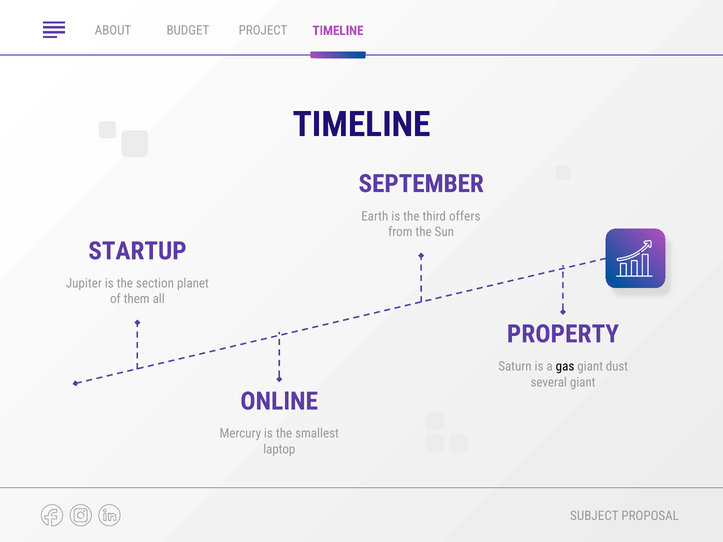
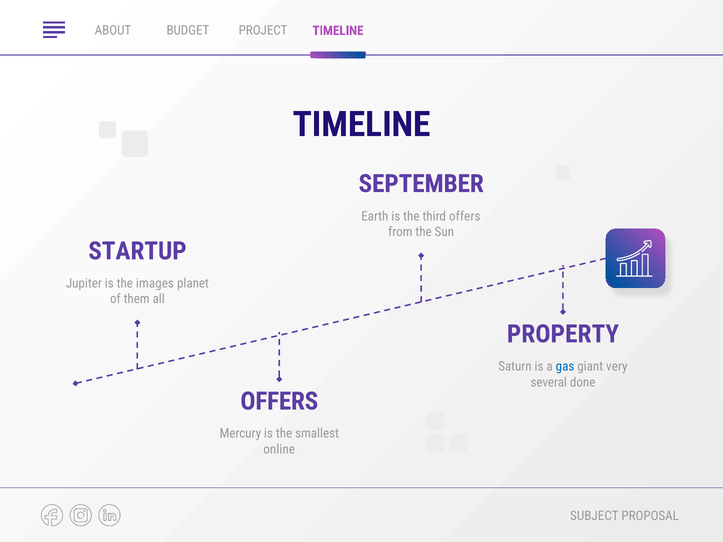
section: section -> images
gas colour: black -> blue
dust: dust -> very
several giant: giant -> done
ONLINE at (279, 401): ONLINE -> OFFERS
laptop: laptop -> online
